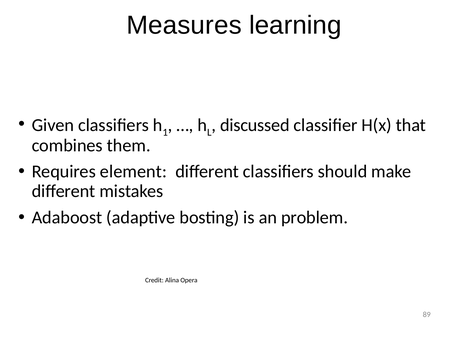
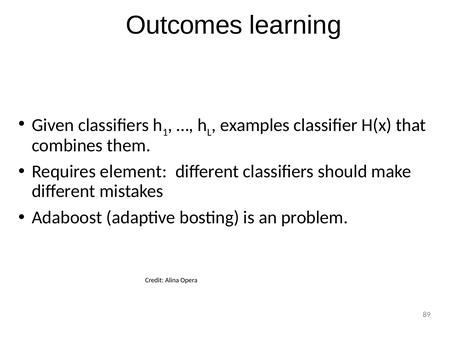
Measures: Measures -> Outcomes
discussed: discussed -> examples
